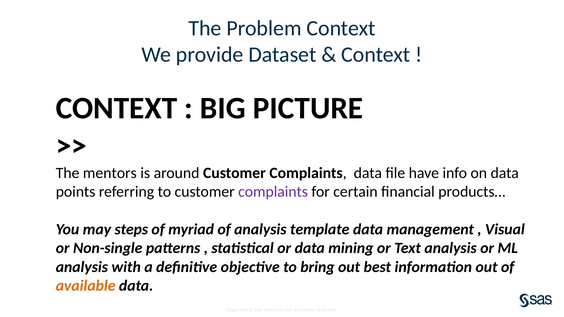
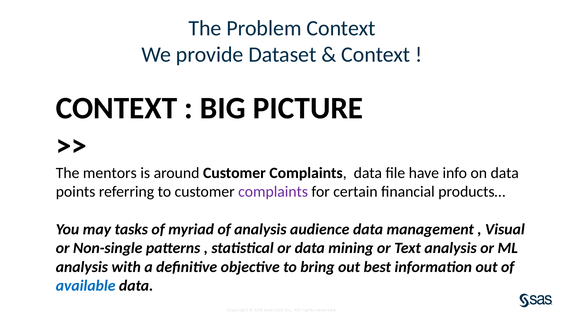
steps: steps -> tasks
template: template -> audience
available colour: orange -> blue
